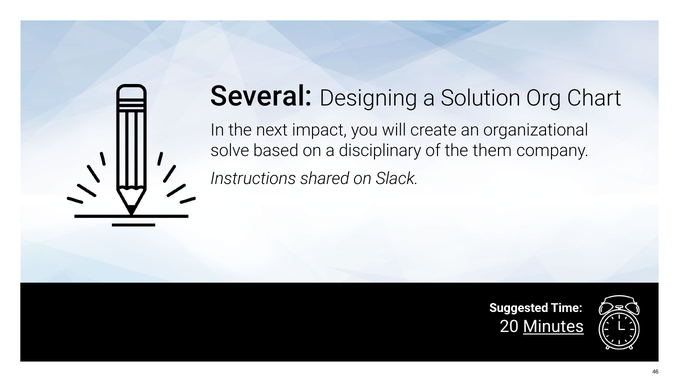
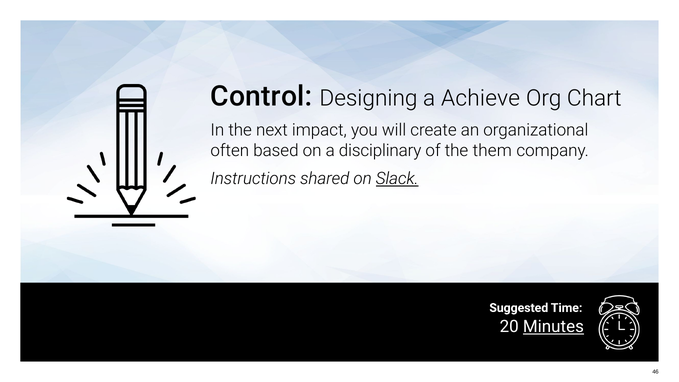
Several: Several -> Control
Solution: Solution -> Achieve
solve: solve -> often
Slack underline: none -> present
